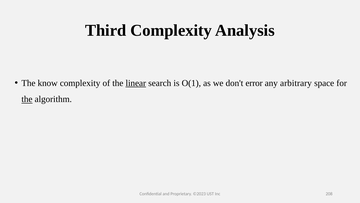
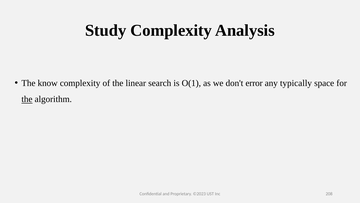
Third: Third -> Study
linear underline: present -> none
arbitrary: arbitrary -> typically
